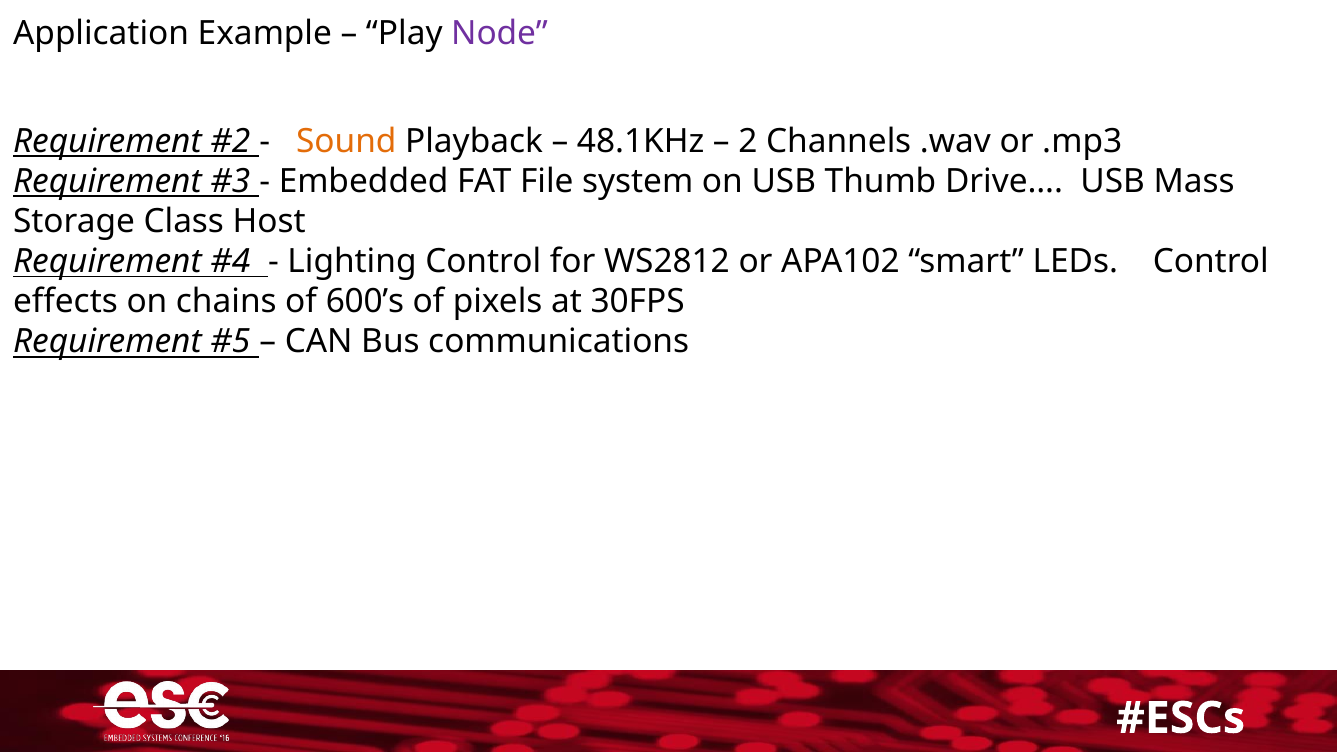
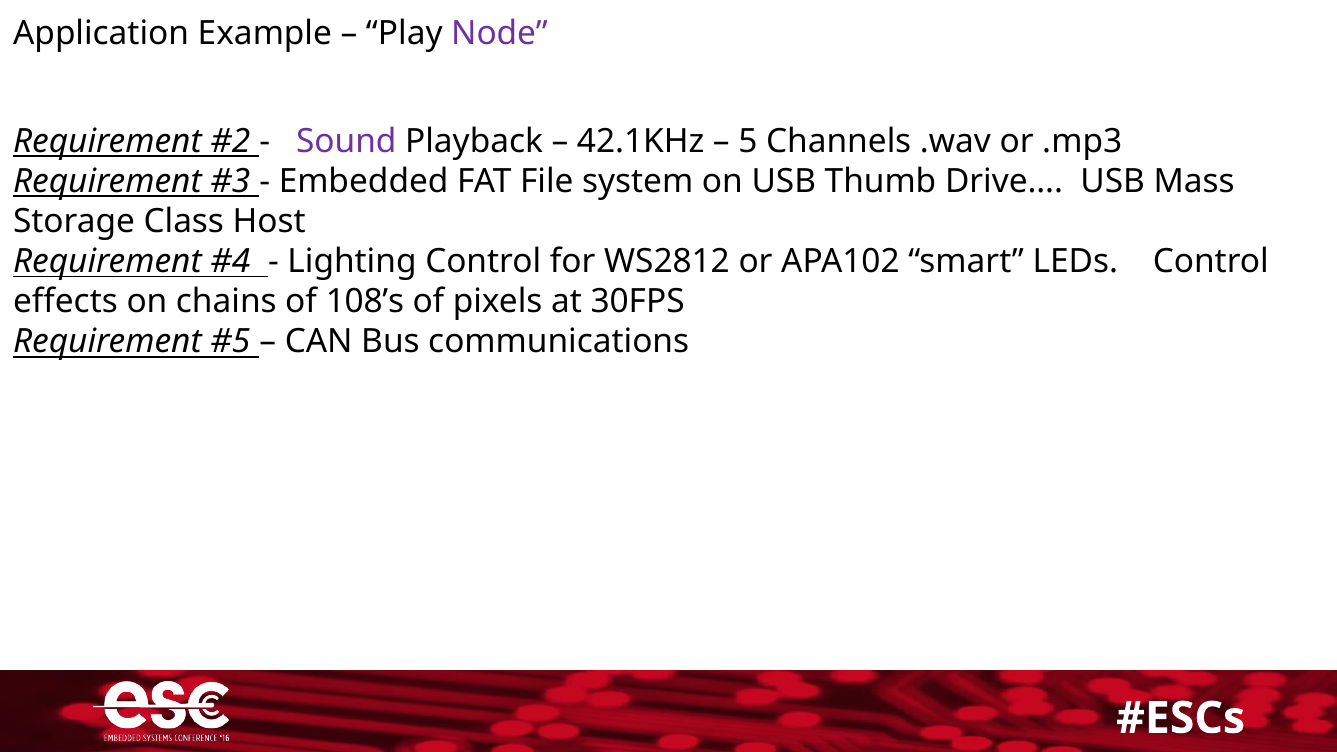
Sound colour: orange -> purple
48.1KHz: 48.1KHz -> 42.1KHz
2: 2 -> 5
600’s: 600’s -> 108’s
